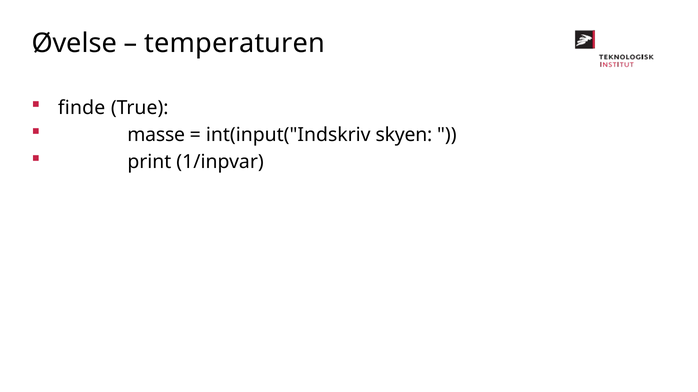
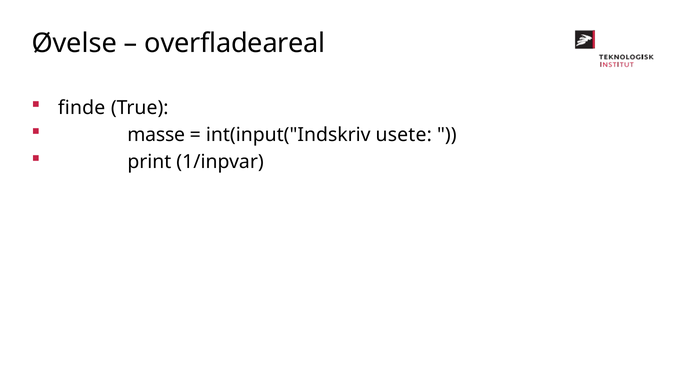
temperaturen: temperaturen -> overfladeareal
skyen: skyen -> usete
